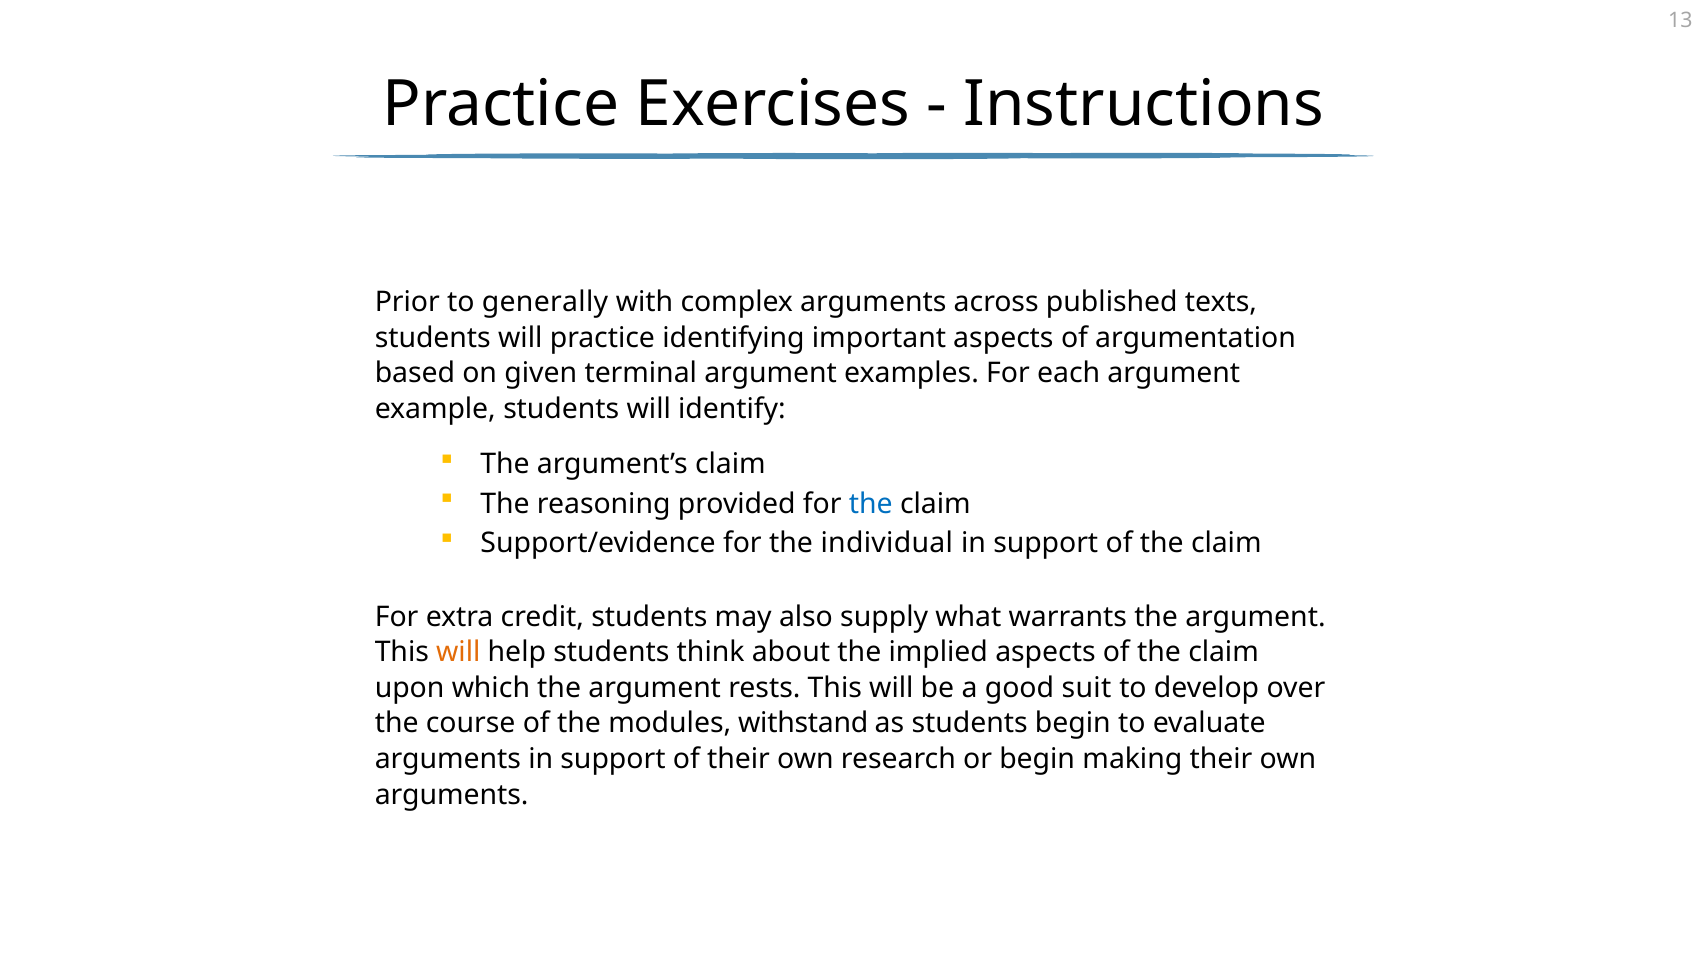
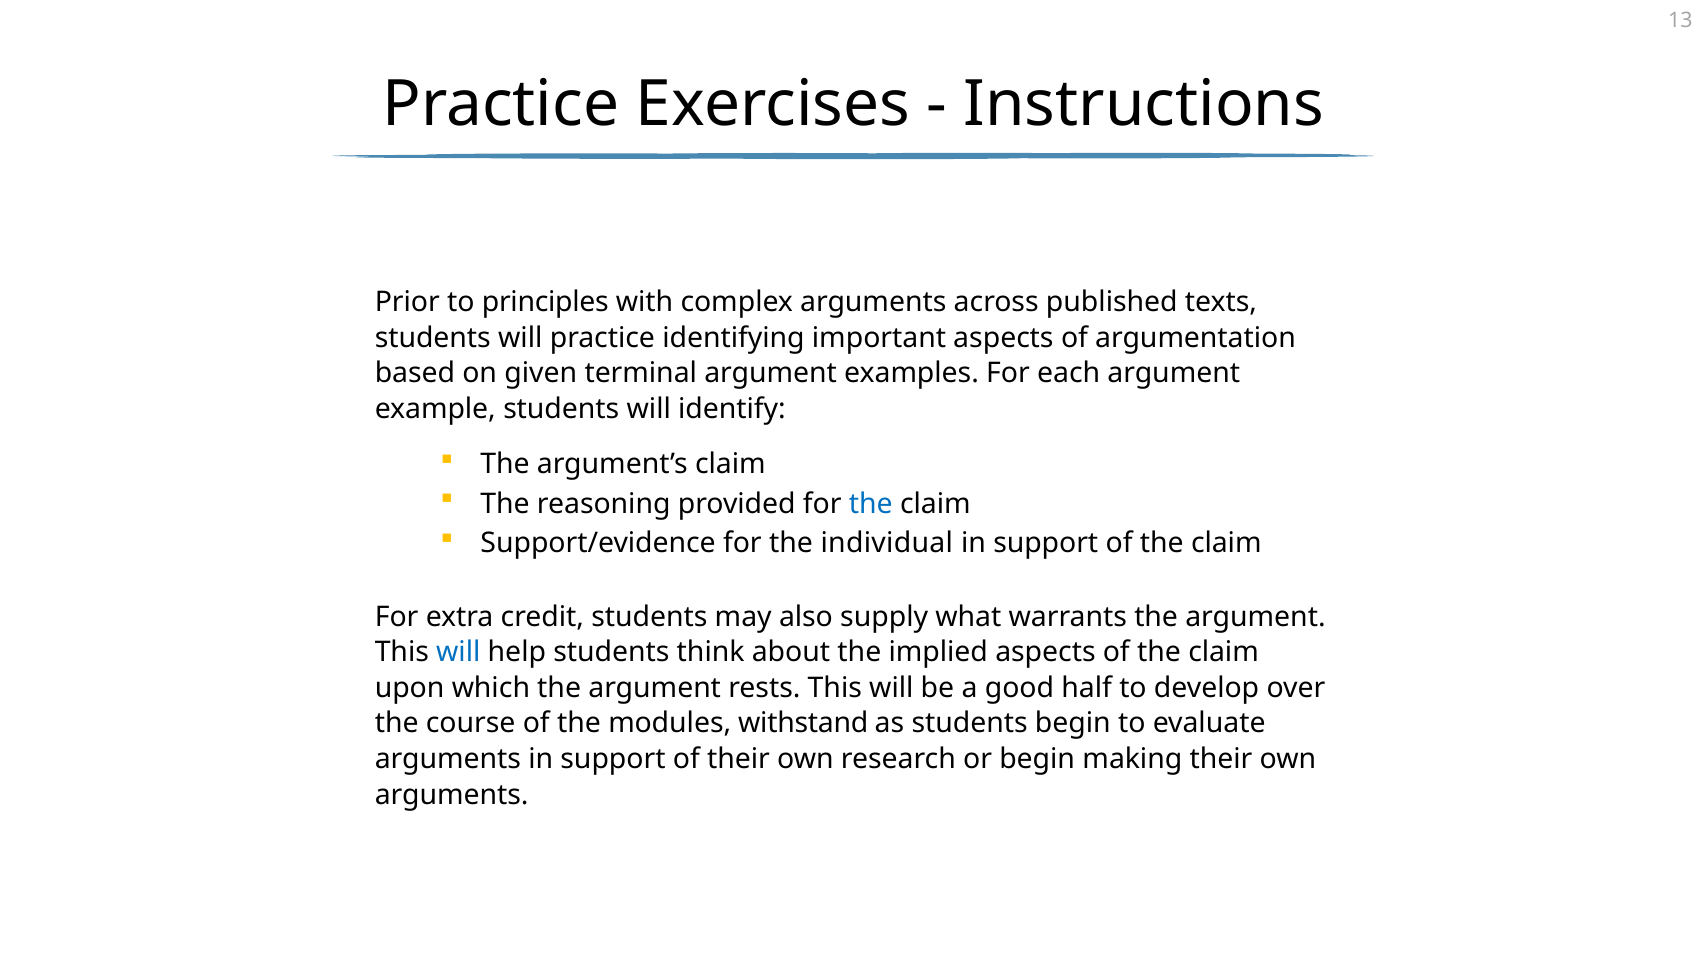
generally: generally -> principles
will at (458, 652) colour: orange -> blue
suit: suit -> half
